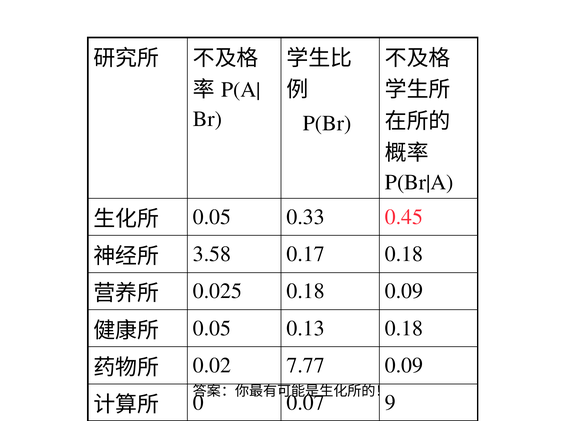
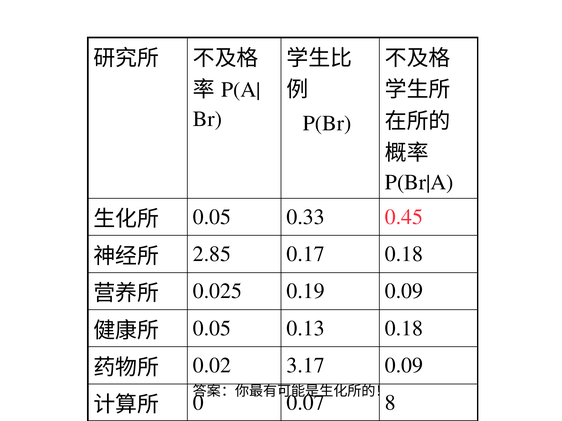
3.58: 3.58 -> 2.85
0.025 0.18: 0.18 -> 0.19
7.77: 7.77 -> 3.17
9: 9 -> 8
